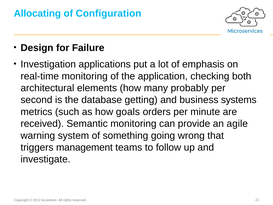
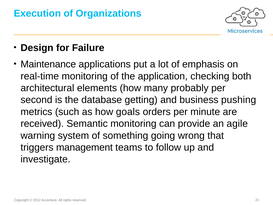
Allocating: Allocating -> Execution
Configuration: Configuration -> Organizations
Investigation: Investigation -> Maintenance
systems: systems -> pushing
